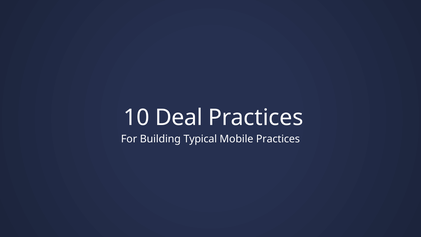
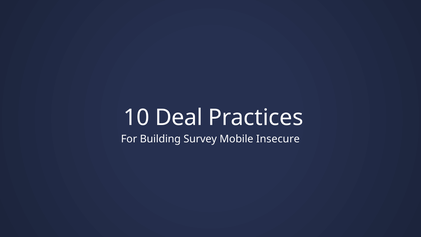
Typical: Typical -> Survey
Mobile Practices: Practices -> Insecure
